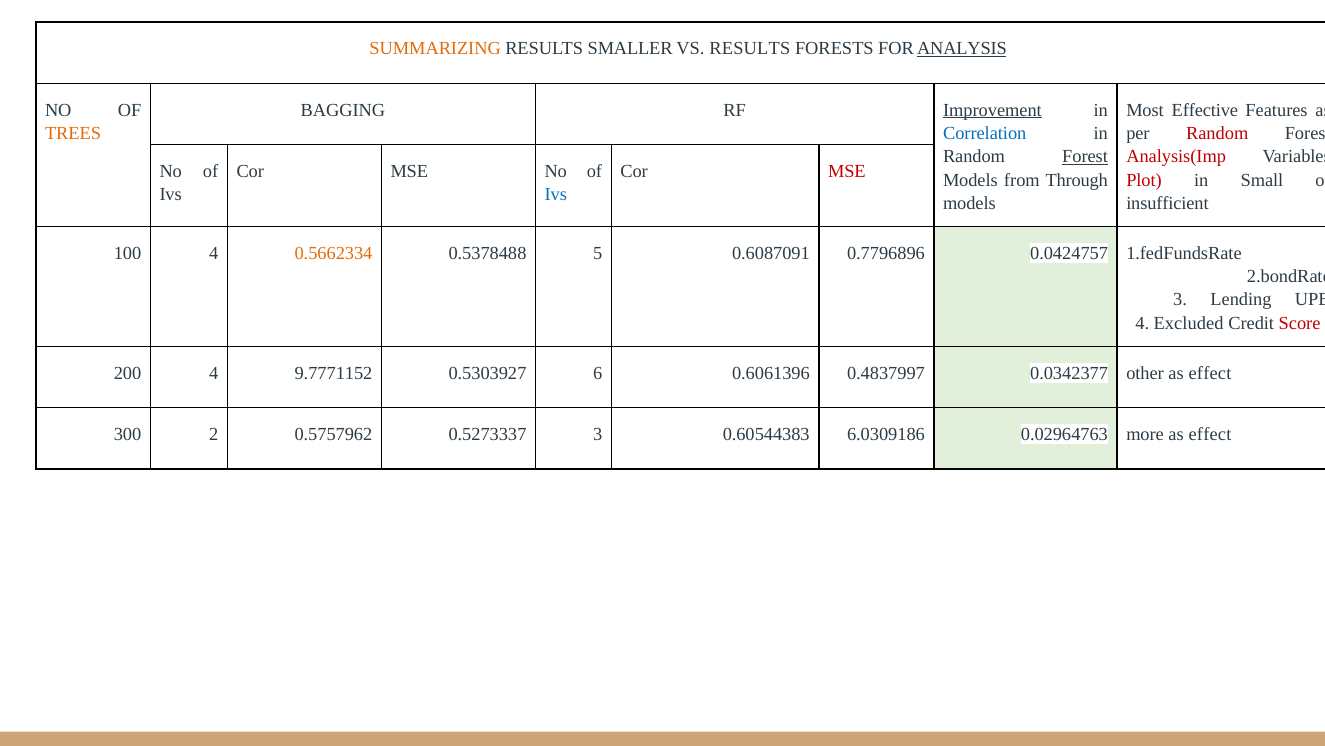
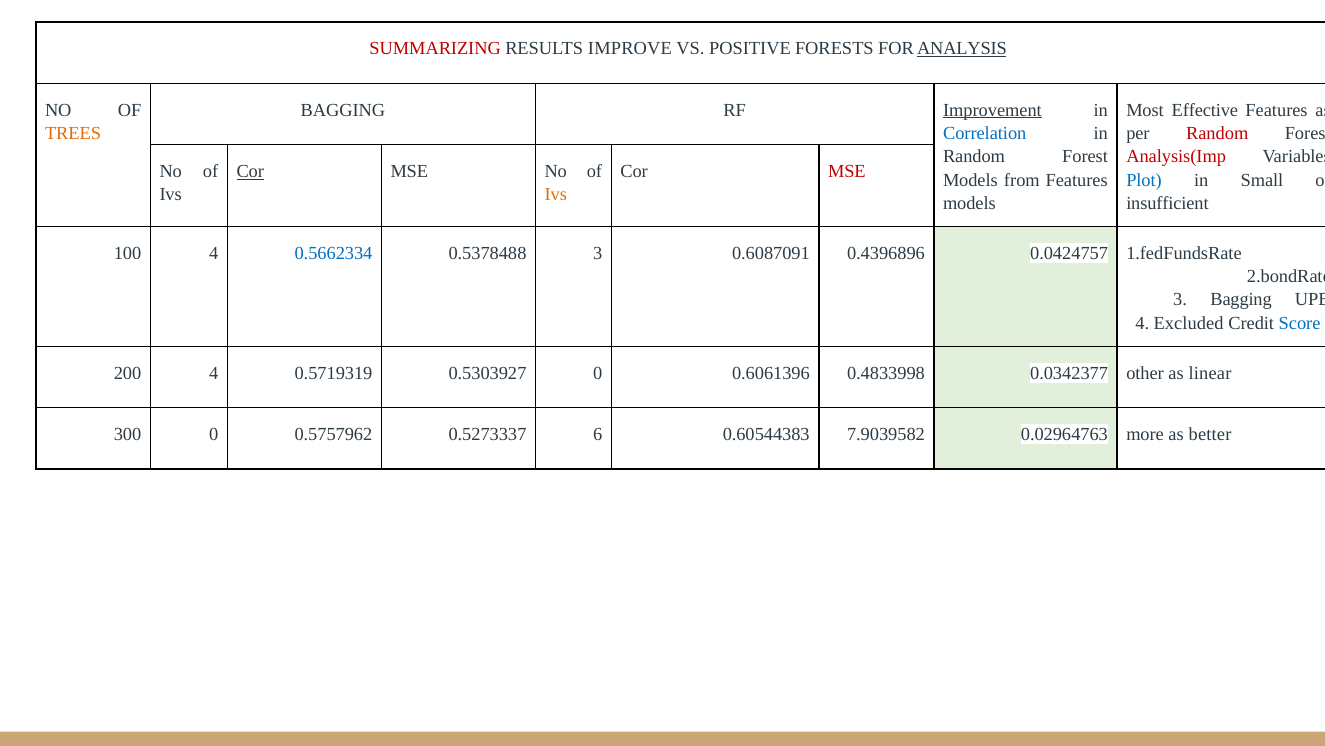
SUMMARIZING colour: orange -> red
SMALLER: SMALLER -> IMPROVE
VS RESULTS: RESULTS -> POSITIVE
Forest at (1085, 156) underline: present -> none
Cor at (250, 171) underline: none -> present
from Through: Through -> Features
Plot colour: red -> blue
Ivs at (556, 194) colour: blue -> orange
0.5662334 colour: orange -> blue
0.5378488 5: 5 -> 3
0.7796896: 0.7796896 -> 0.4396896
3 Lending: Lending -> Bagging
Score colour: red -> blue
9.7771152: 9.7771152 -> 0.5719319
0.5303927 6: 6 -> 0
0.4837997: 0.4837997 -> 0.4833998
effect at (1210, 373): effect -> linear
300 2: 2 -> 0
0.5273337 3: 3 -> 6
6.0309186: 6.0309186 -> 7.9039582
effect at (1210, 434): effect -> better
